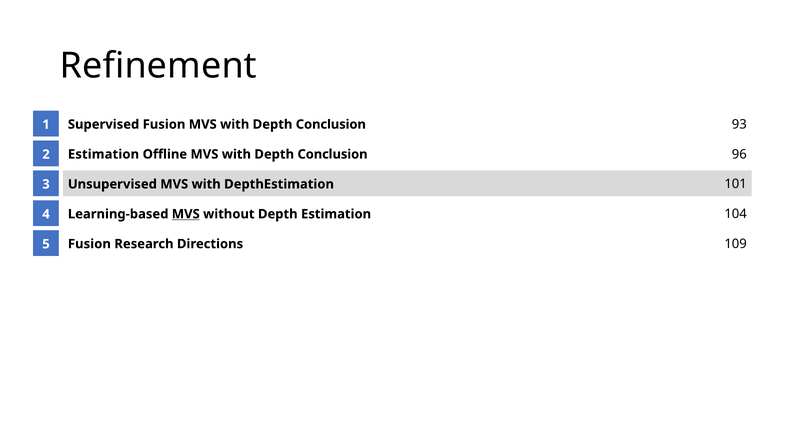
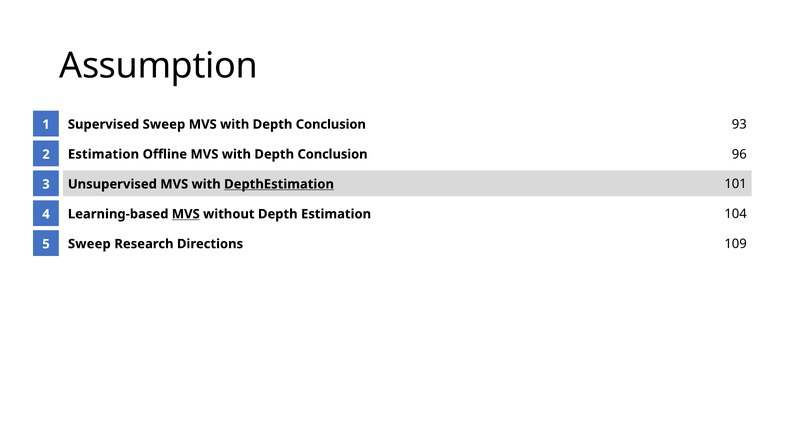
Refinement: Refinement -> Assumption
Supervised Fusion: Fusion -> Sweep
DepthEstimation underline: none -> present
Fusion at (89, 244): Fusion -> Sweep
